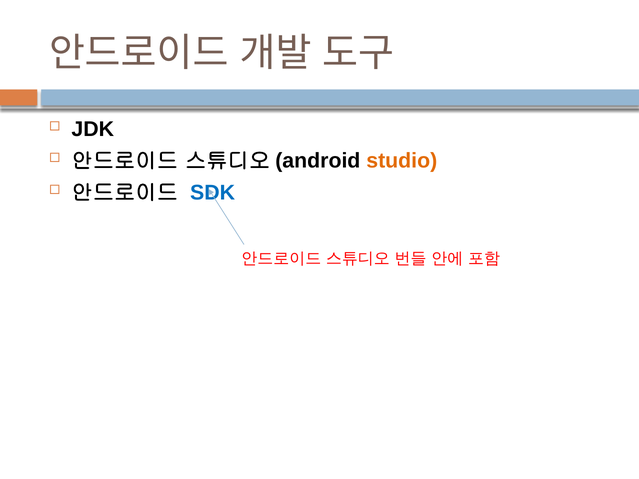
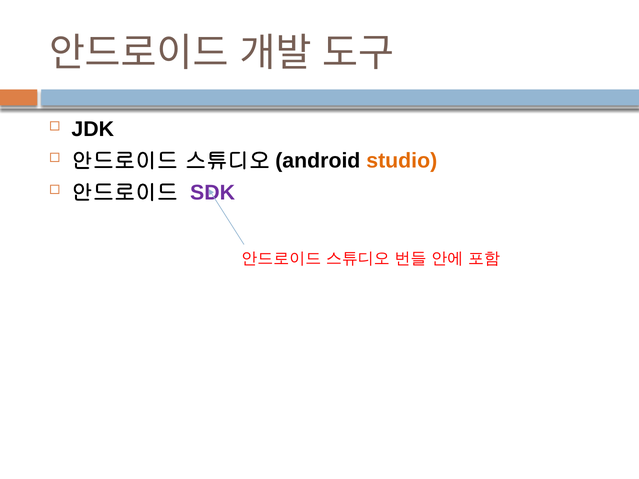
SDK colour: blue -> purple
